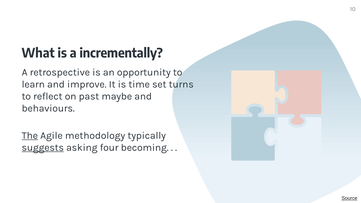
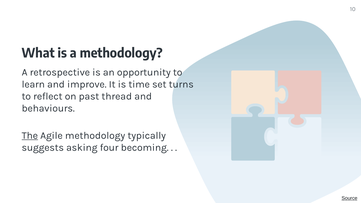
a incrementally: incrementally -> methodology
maybe: maybe -> thread
suggests underline: present -> none
